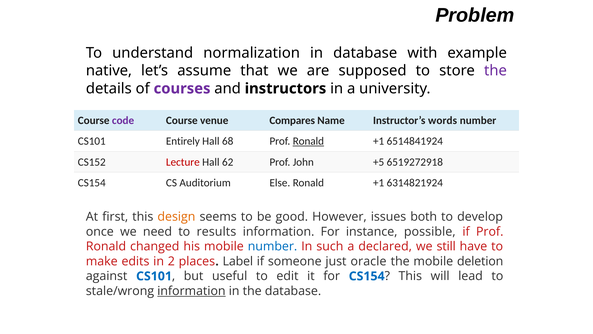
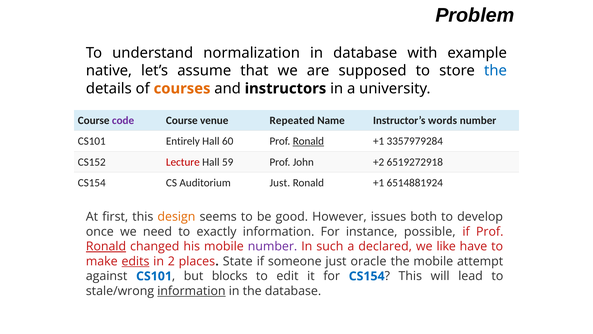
the at (495, 71) colour: purple -> blue
courses colour: purple -> orange
Compares: Compares -> Repeated
68: 68 -> 60
6514841924: 6514841924 -> 3357979284
62: 62 -> 59
+5: +5 -> +2
Auditorium Else: Else -> Just
6314821924: 6314821924 -> 6514881924
results: results -> exactly
Ronald at (106, 246) underline: none -> present
number at (273, 246) colour: blue -> purple
still: still -> like
edits underline: none -> present
Label: Label -> State
deletion: deletion -> attempt
useful: useful -> blocks
